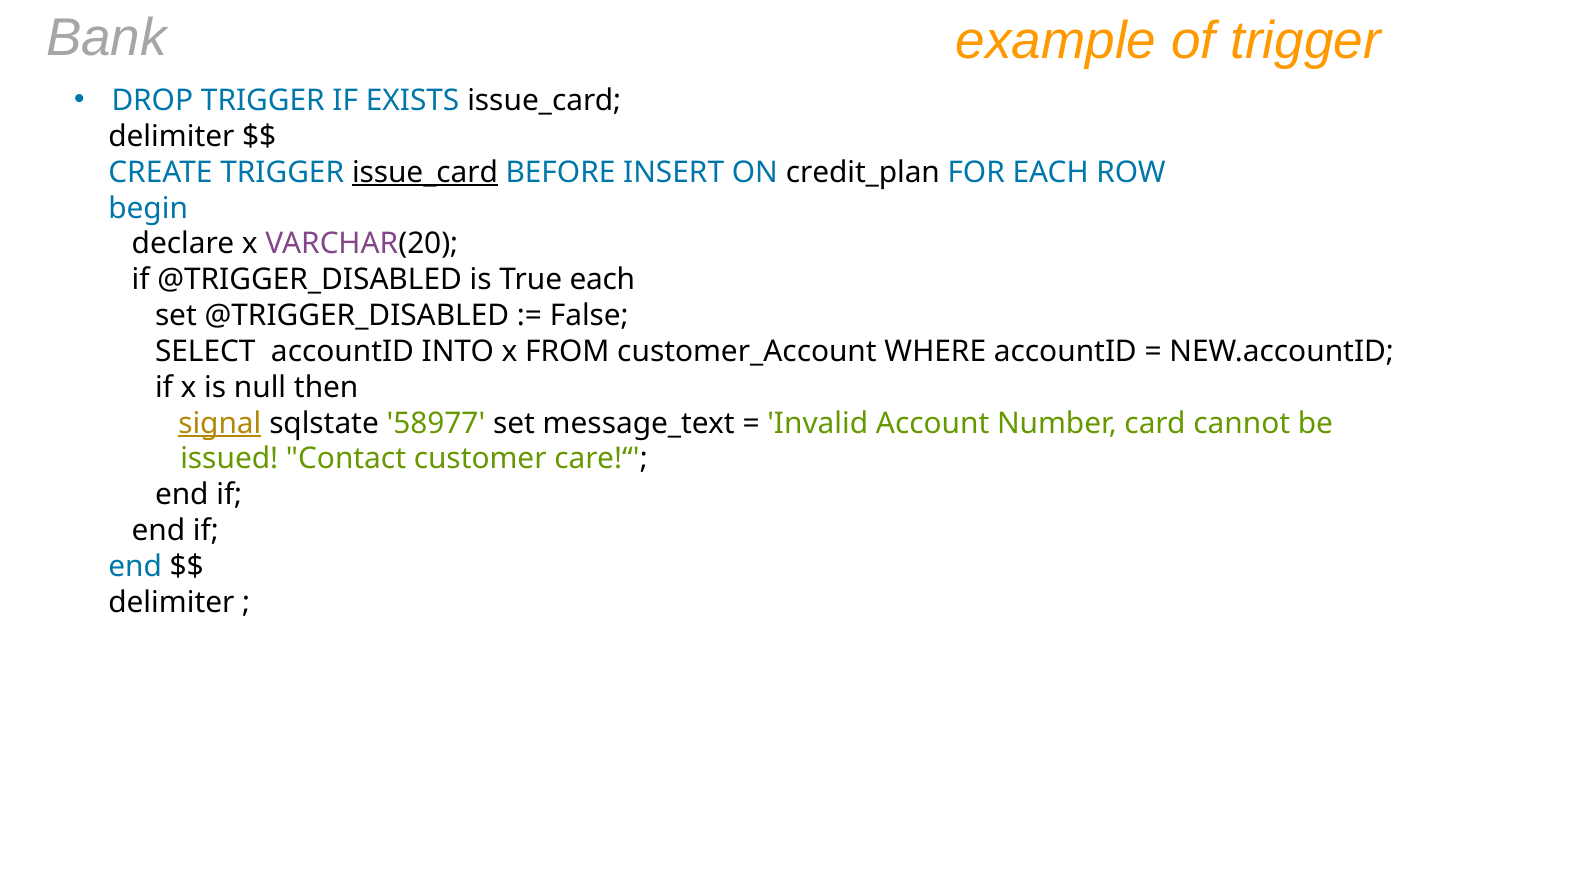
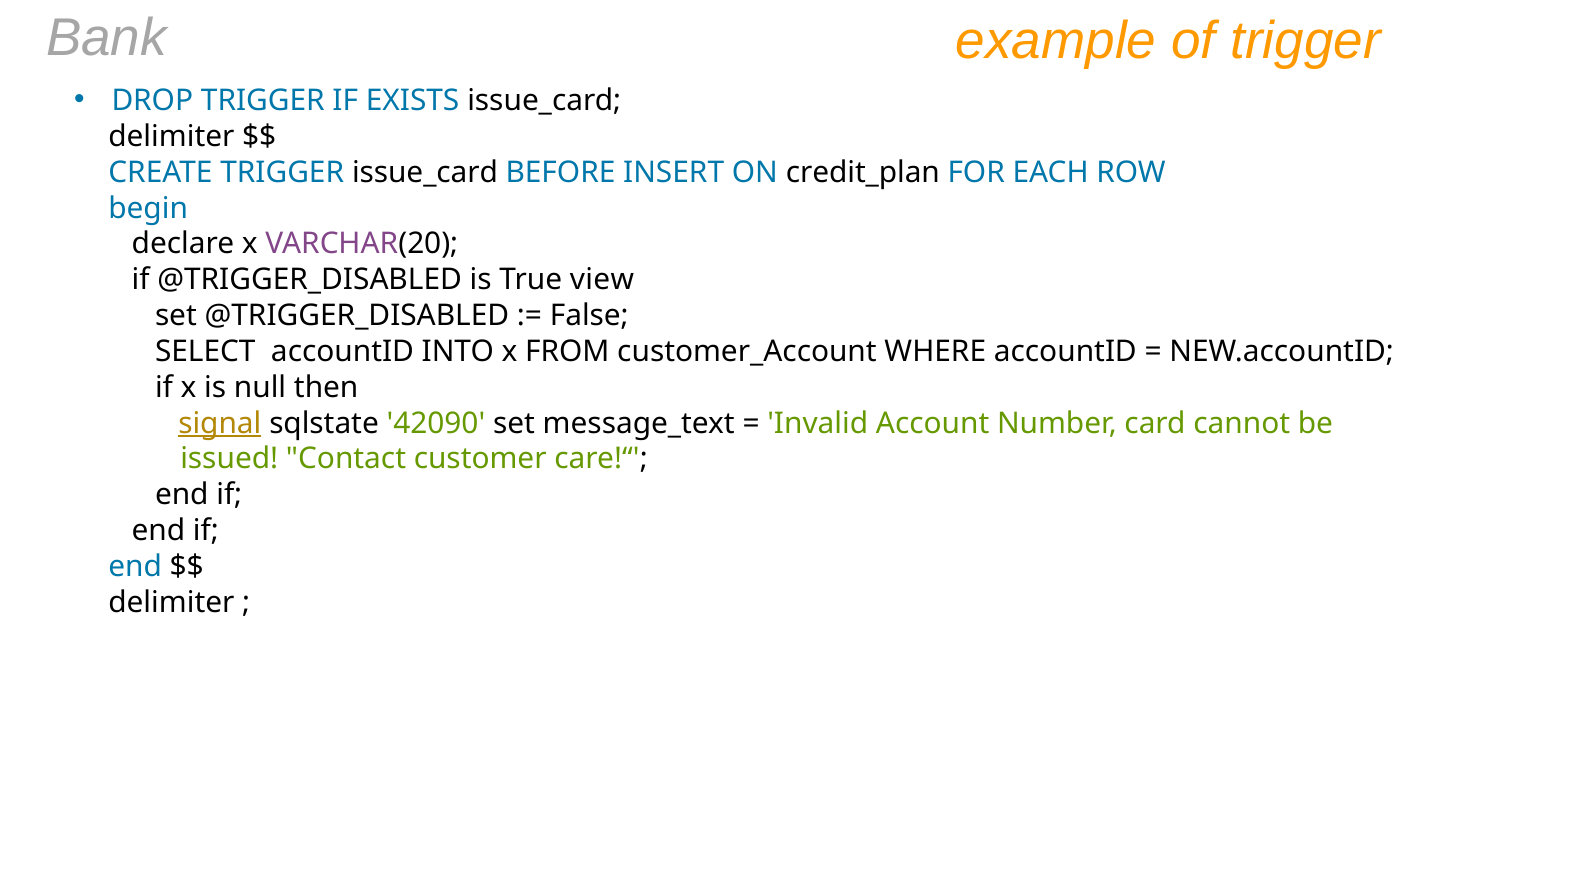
issue_card at (425, 172) underline: present -> none
True each: each -> view
58977: 58977 -> 42090
